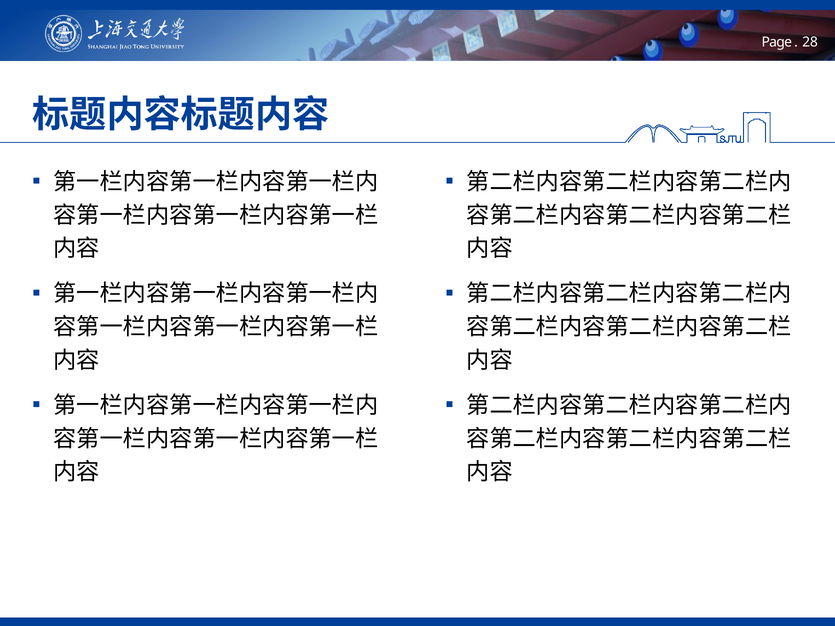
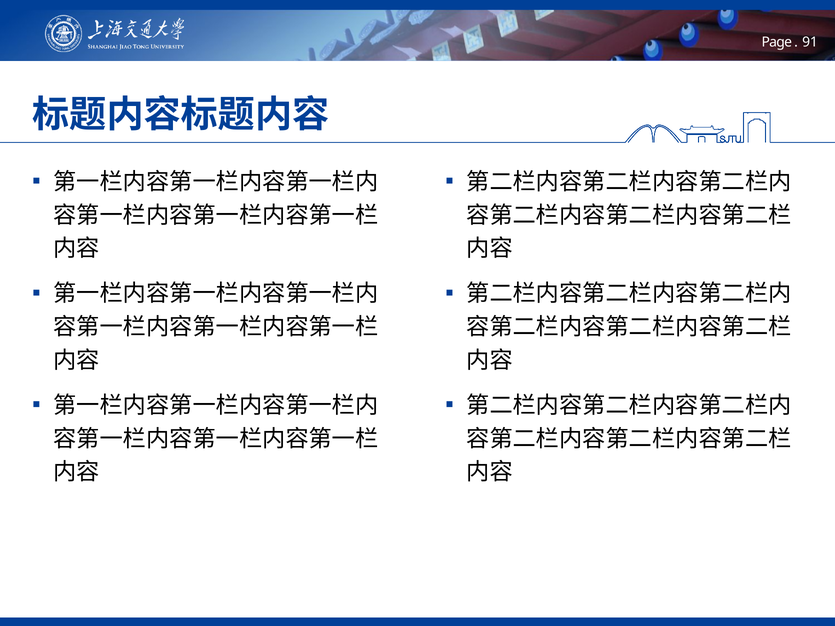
28: 28 -> 91
